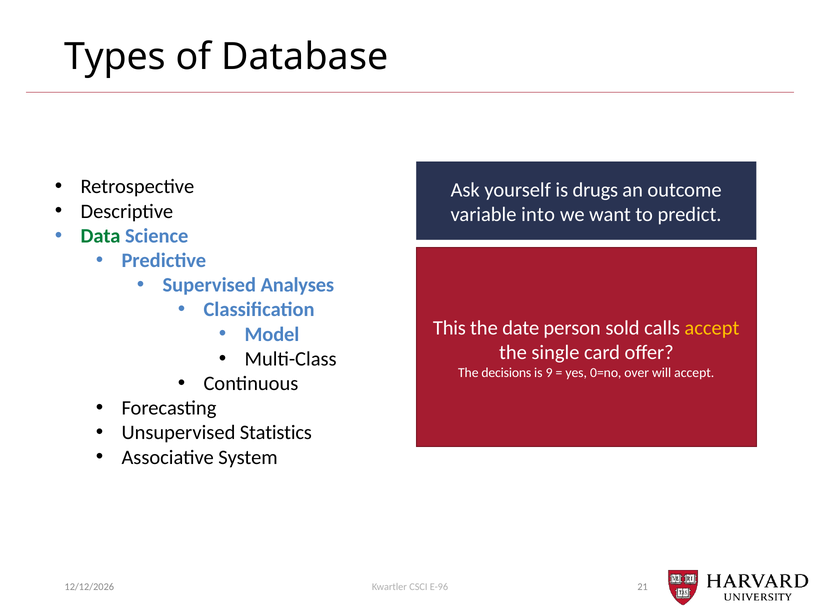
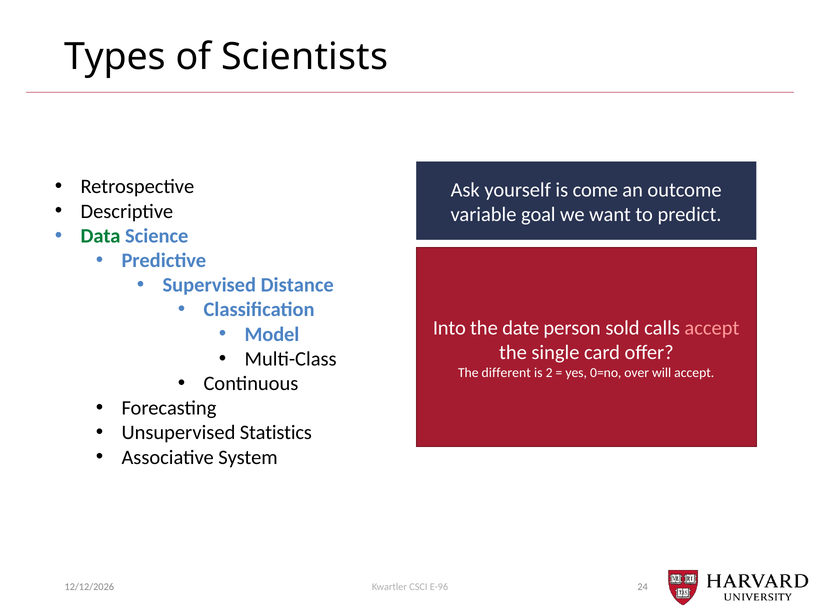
Database: Database -> Scientists
drugs: drugs -> come
into: into -> goal
Analyses: Analyses -> Distance
This: This -> Into
accept at (712, 328) colour: yellow -> pink
decisions: decisions -> different
9: 9 -> 2
21: 21 -> 24
